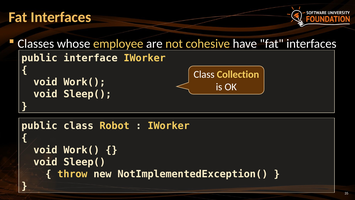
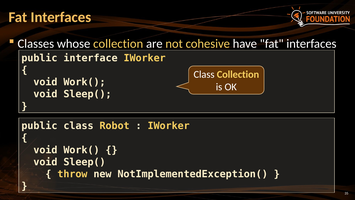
whose employee: employee -> collection
